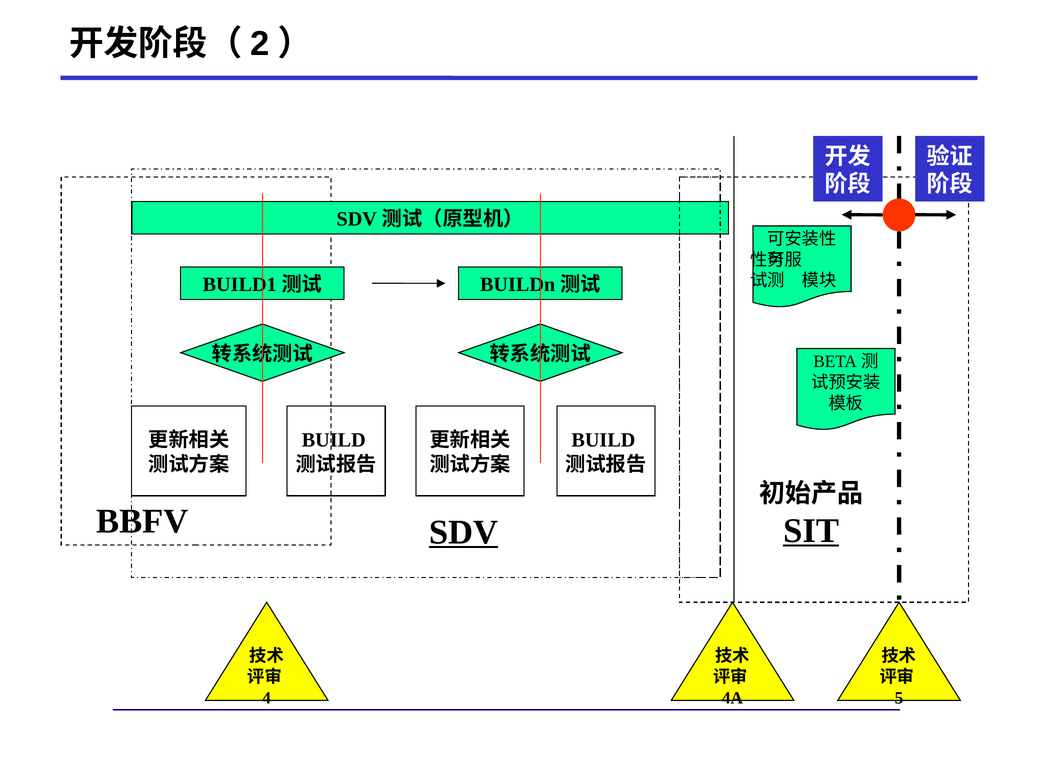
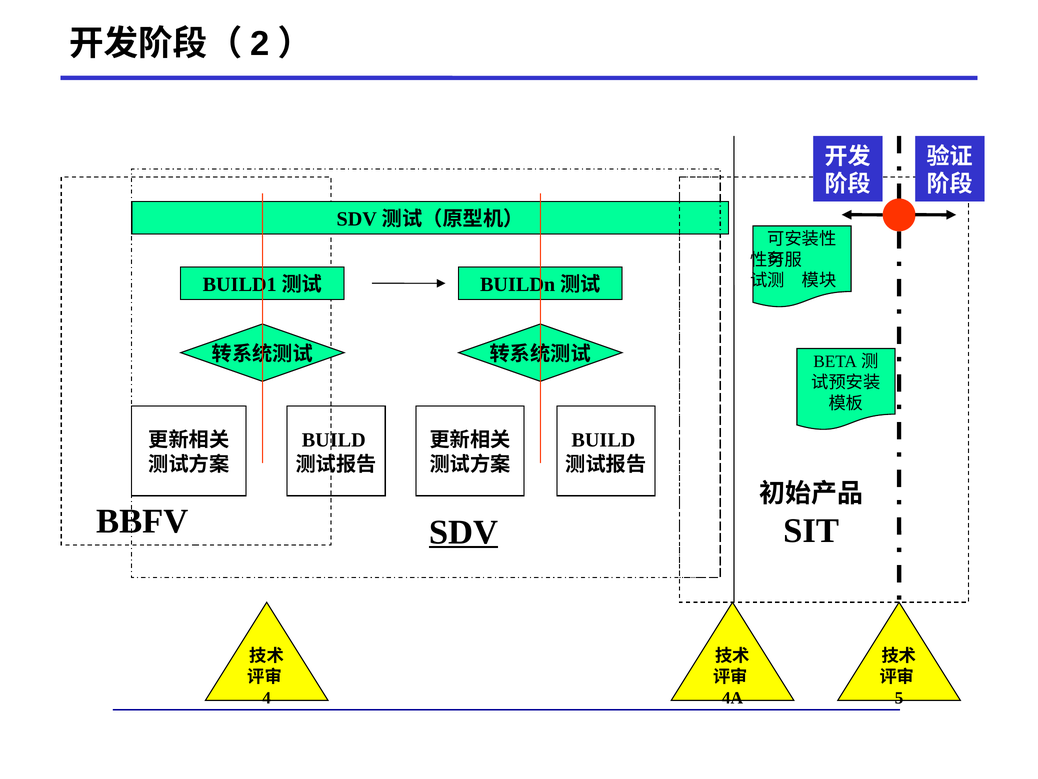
SIT underline: present -> none
